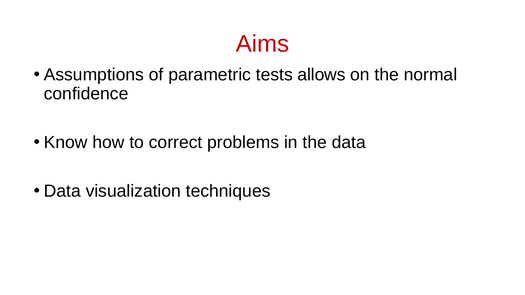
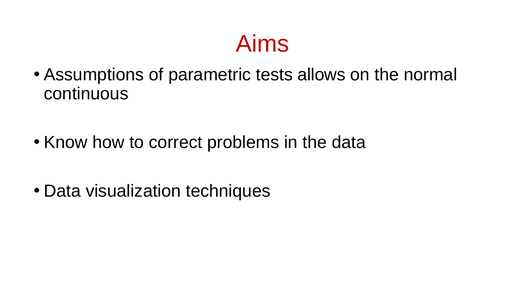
confidence: confidence -> continuous
